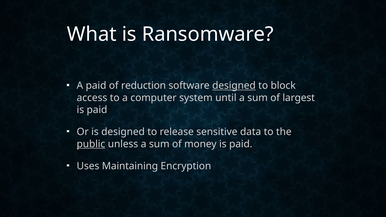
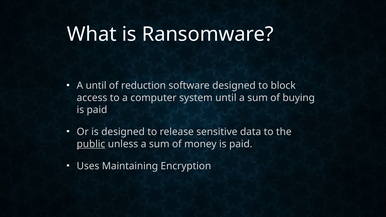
A paid: paid -> until
designed at (234, 86) underline: present -> none
largest: largest -> buying
